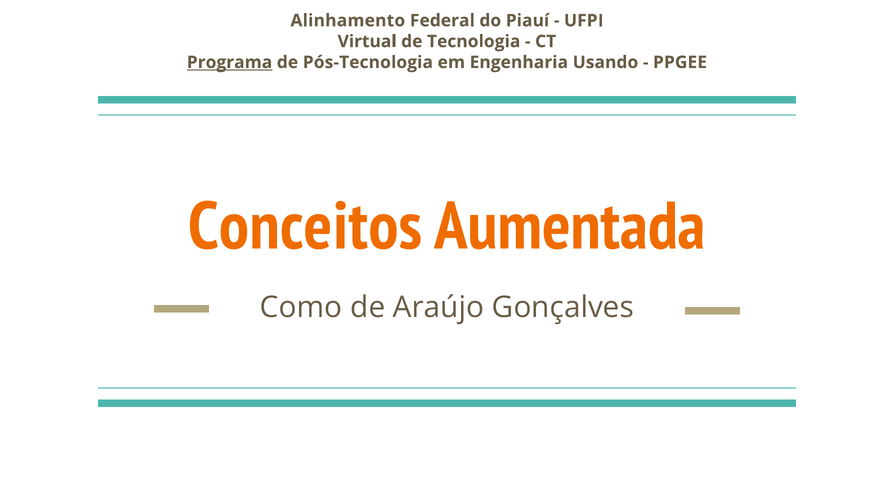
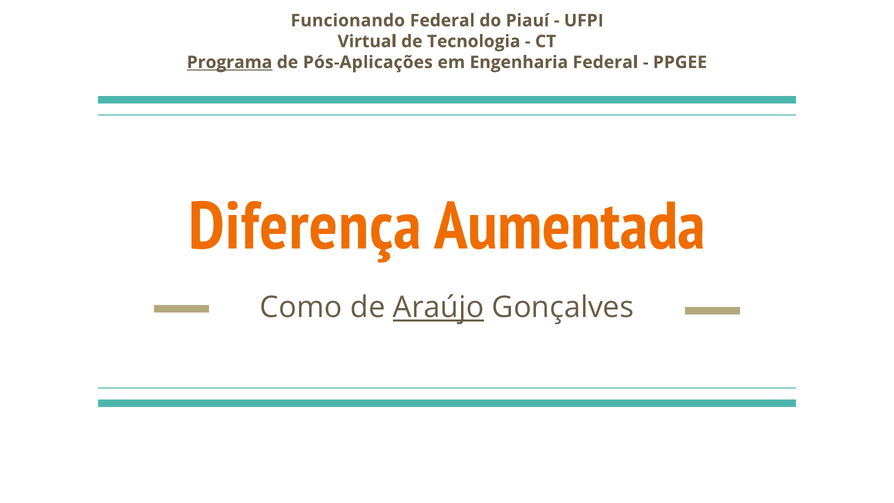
Alinhamento: Alinhamento -> Funcionando
Pós-Tecnologia: Pós-Tecnologia -> Pós-Aplicações
Engenharia Usando: Usando -> Federal
Conceitos: Conceitos -> Diferença
Araújo underline: none -> present
